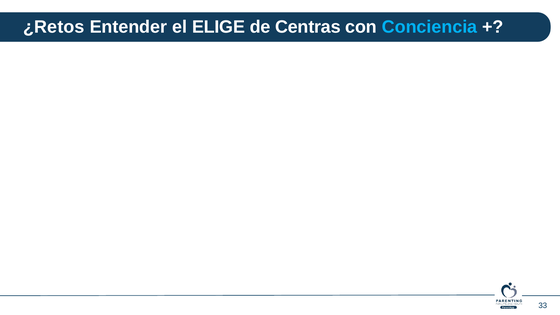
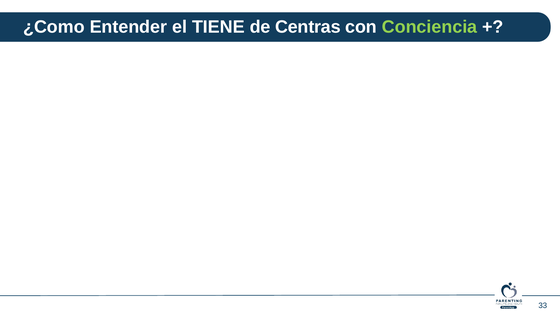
¿Retos: ¿Retos -> ¿Como
ELIGE: ELIGE -> TIENE
Conciencia colour: light blue -> light green
